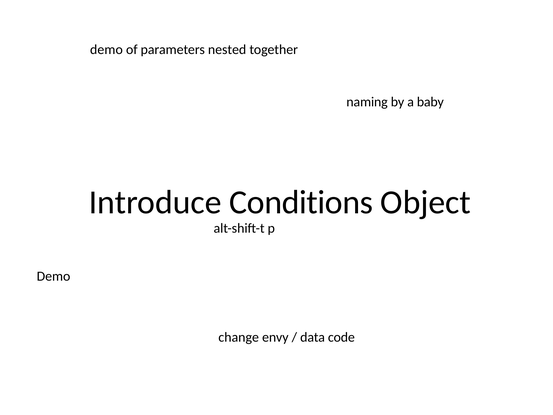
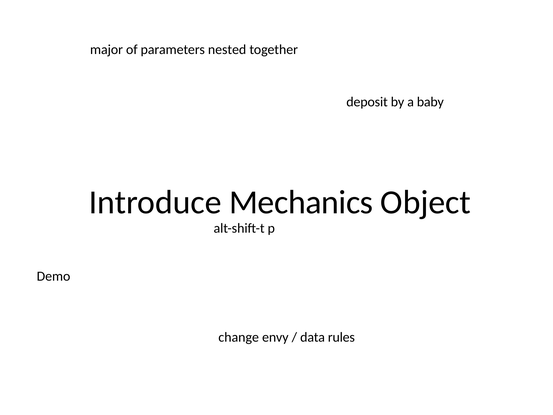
demo at (106, 49): demo -> major
naming: naming -> deposit
Conditions: Conditions -> Mechanics
code: code -> rules
